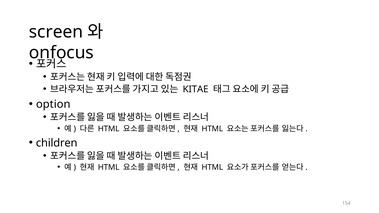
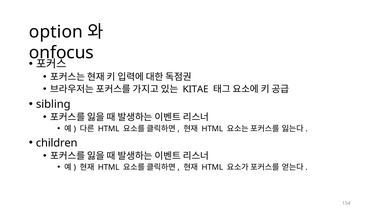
screen: screen -> option
option: option -> sibling
